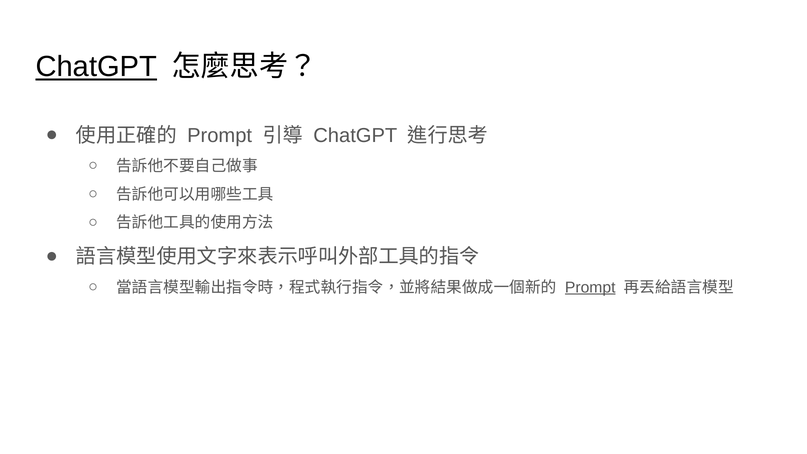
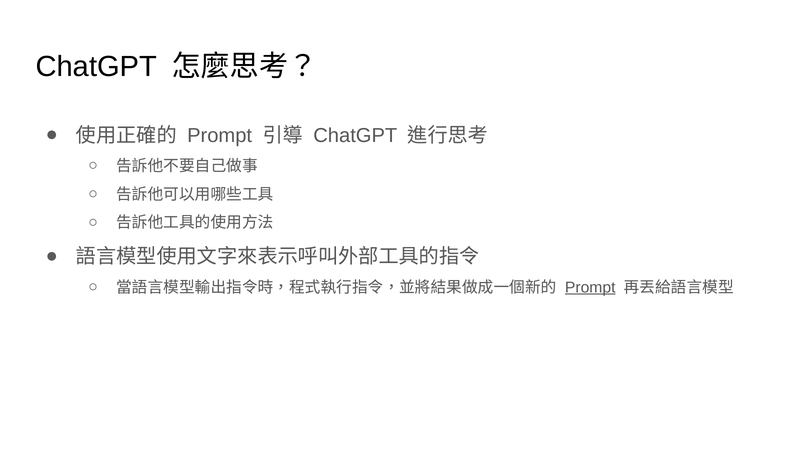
ChatGPT at (96, 67) underline: present -> none
